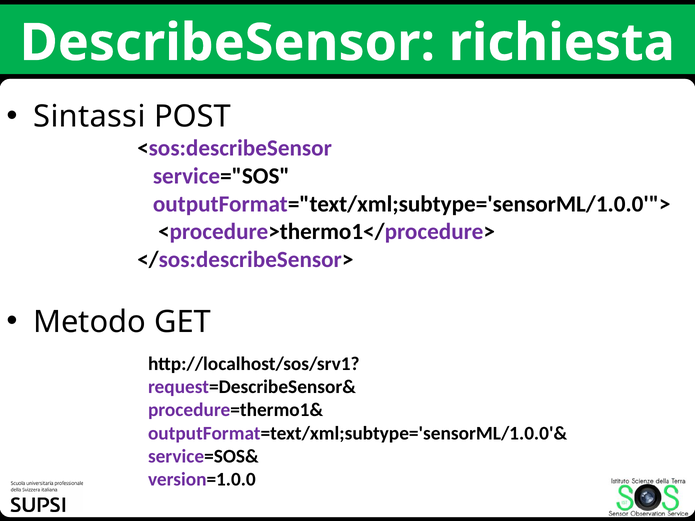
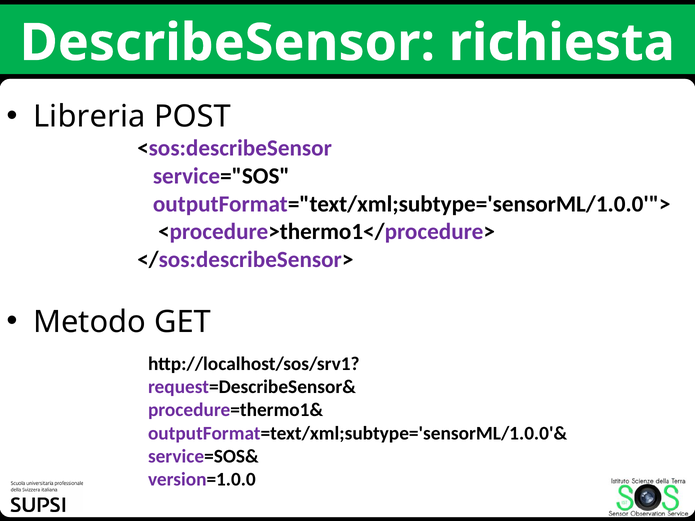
Sintassi: Sintassi -> Libreria
